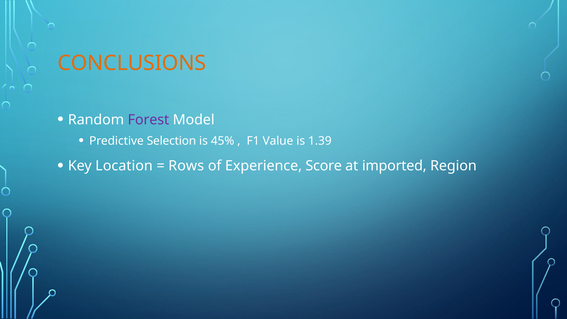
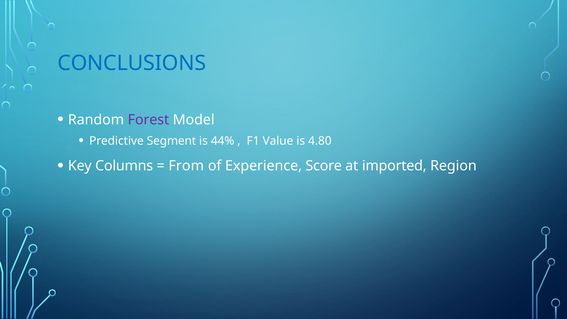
CONCLUSIONS colour: orange -> blue
Selection: Selection -> Segment
45%: 45% -> 44%
1.39: 1.39 -> 4.80
Location: Location -> Columns
Rows: Rows -> From
